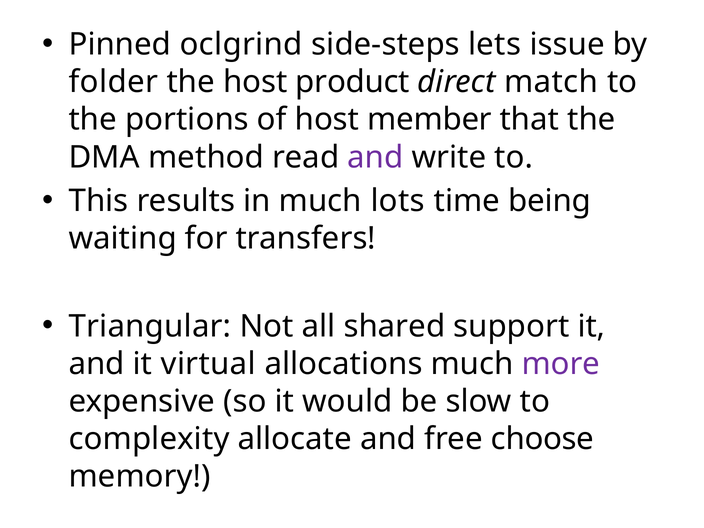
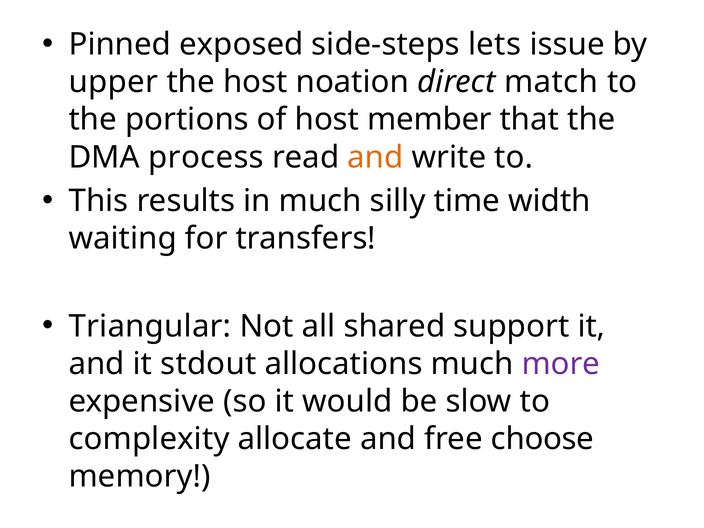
oclgrind: oclgrind -> exposed
folder: folder -> upper
product: product -> noation
method: method -> process
and at (375, 157) colour: purple -> orange
lots: lots -> silly
being: being -> width
virtual: virtual -> stdout
